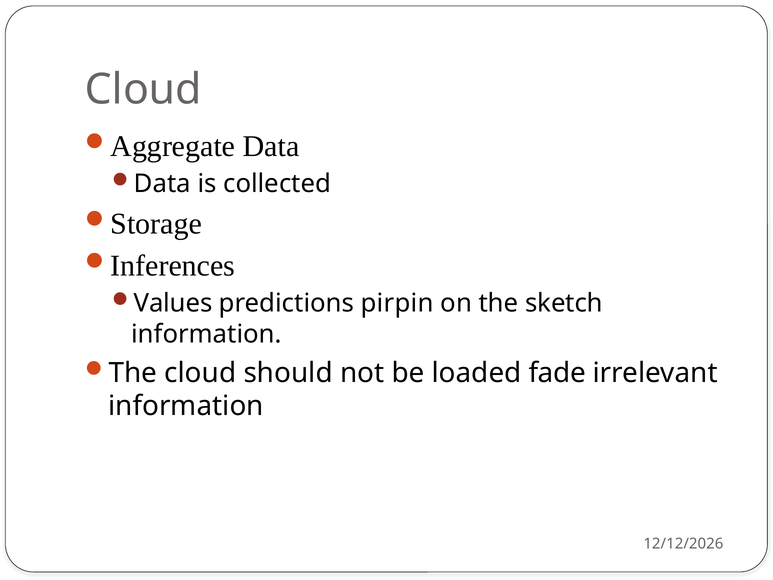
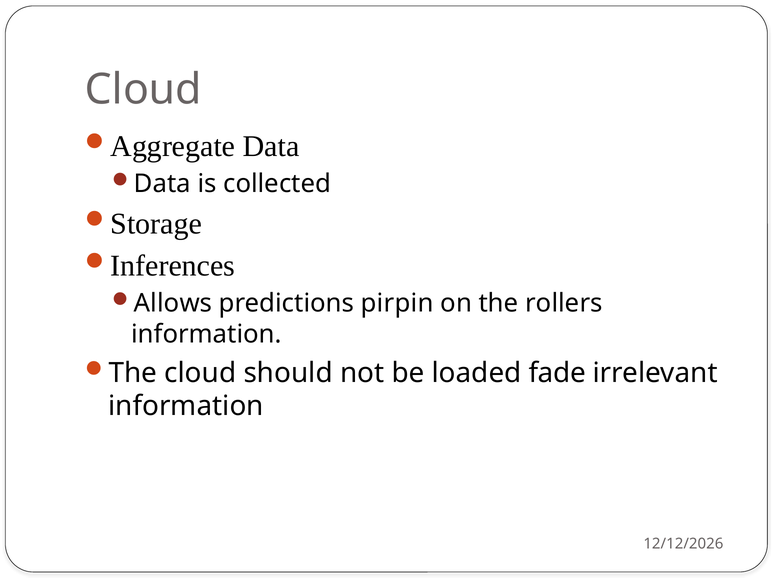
Values: Values -> Allows
sketch: sketch -> rollers
